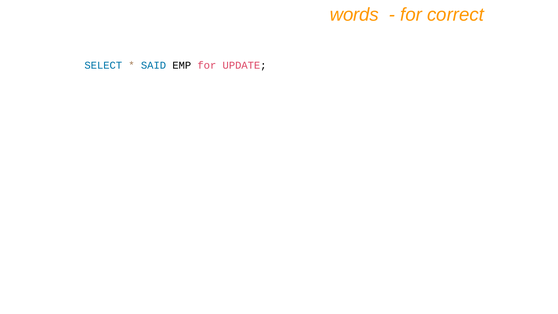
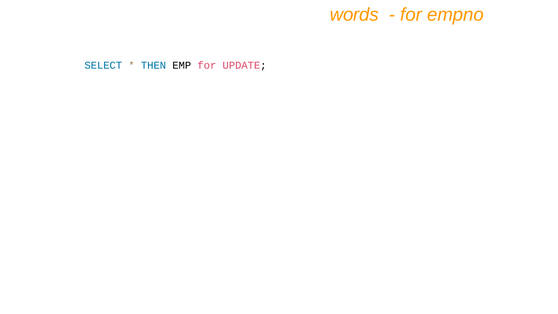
correct: correct -> empno
SAID: SAID -> THEN
